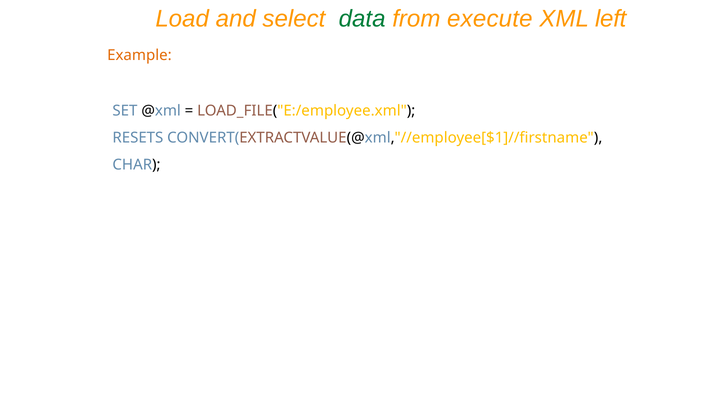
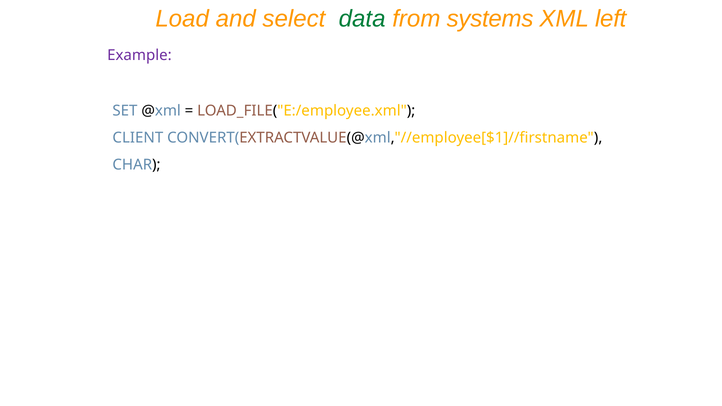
execute: execute -> systems
Example colour: orange -> purple
RESETS: RESETS -> CLIENT
